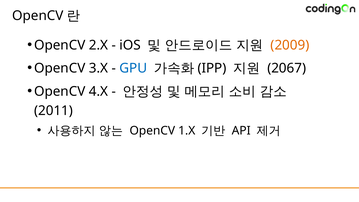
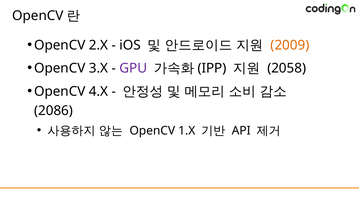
GPU colour: blue -> purple
2067: 2067 -> 2058
2011: 2011 -> 2086
